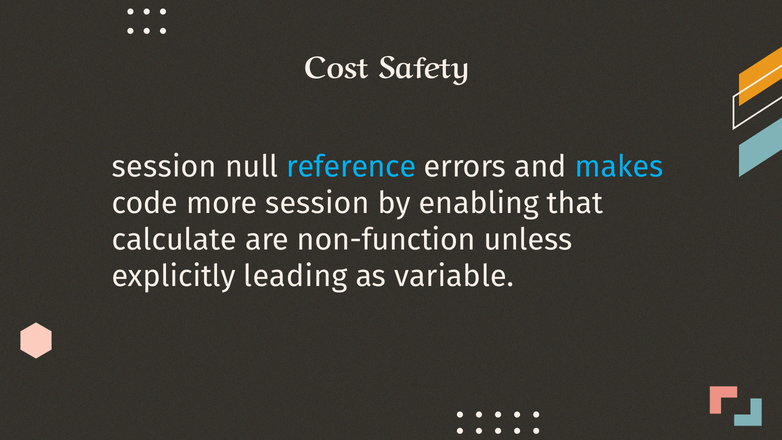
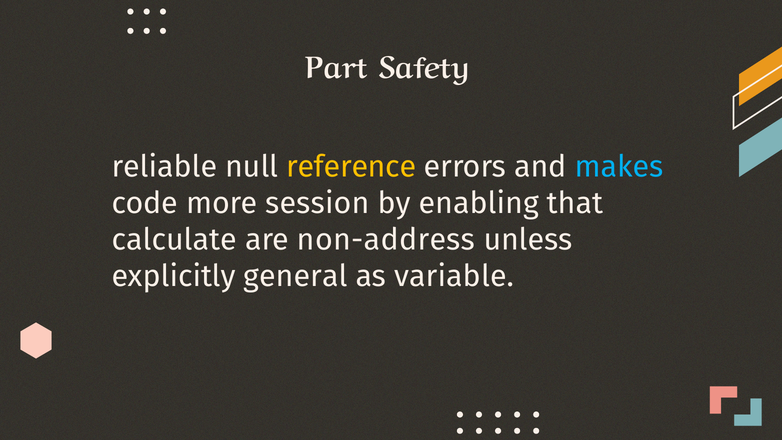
Cost: Cost -> Part
session at (164, 166): session -> reliable
reference colour: light blue -> yellow
non-function: non-function -> non-address
leading: leading -> general
